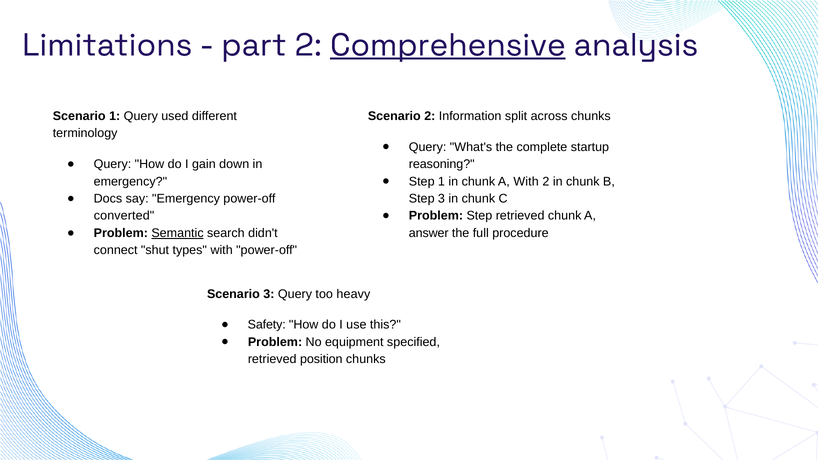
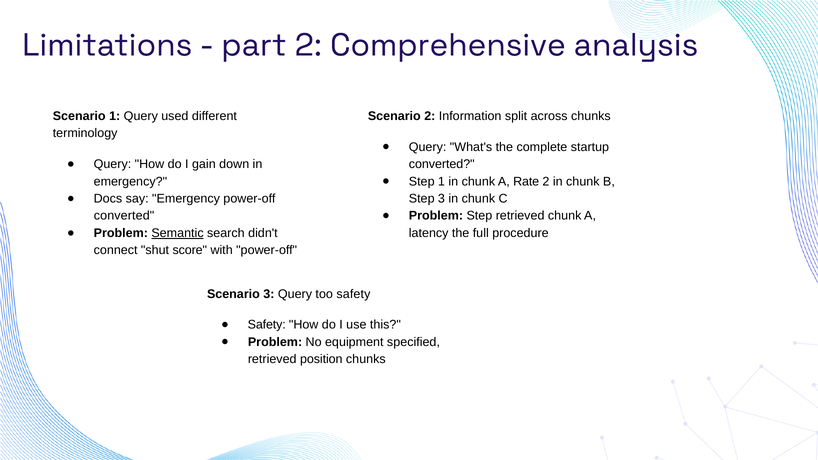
Comprehensive underline: present -> none
reasoning at (442, 164): reasoning -> converted
A With: With -> Rate
answer: answer -> latency
types: types -> score
too heavy: heavy -> safety
